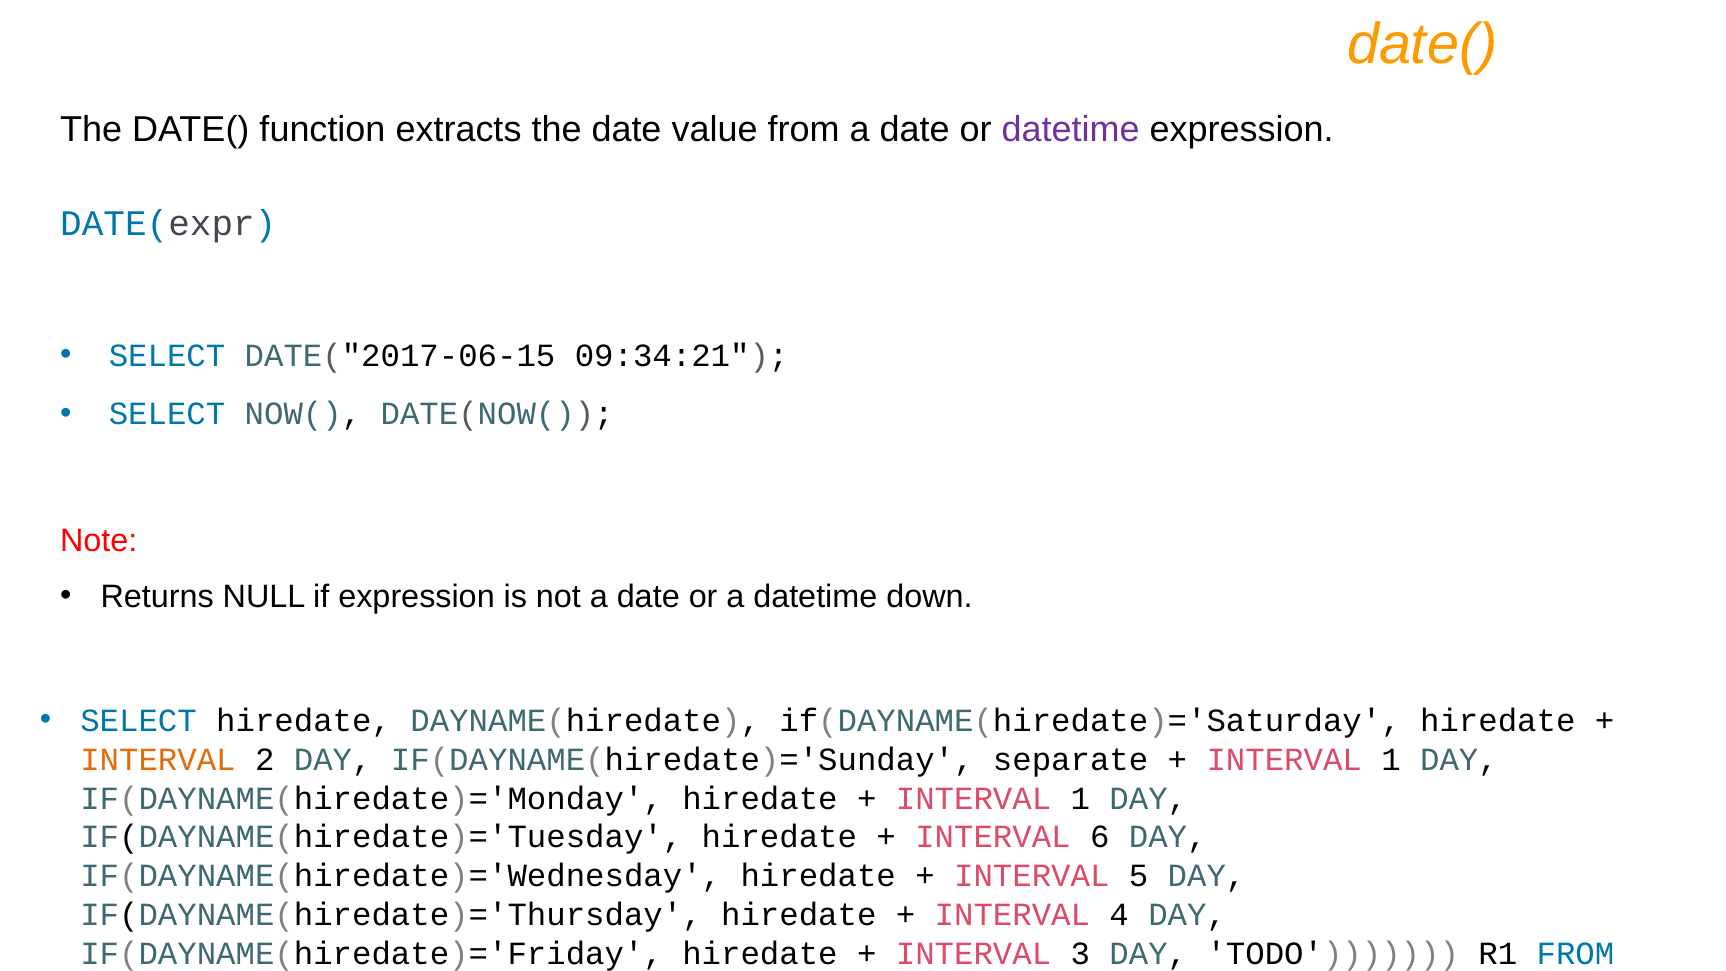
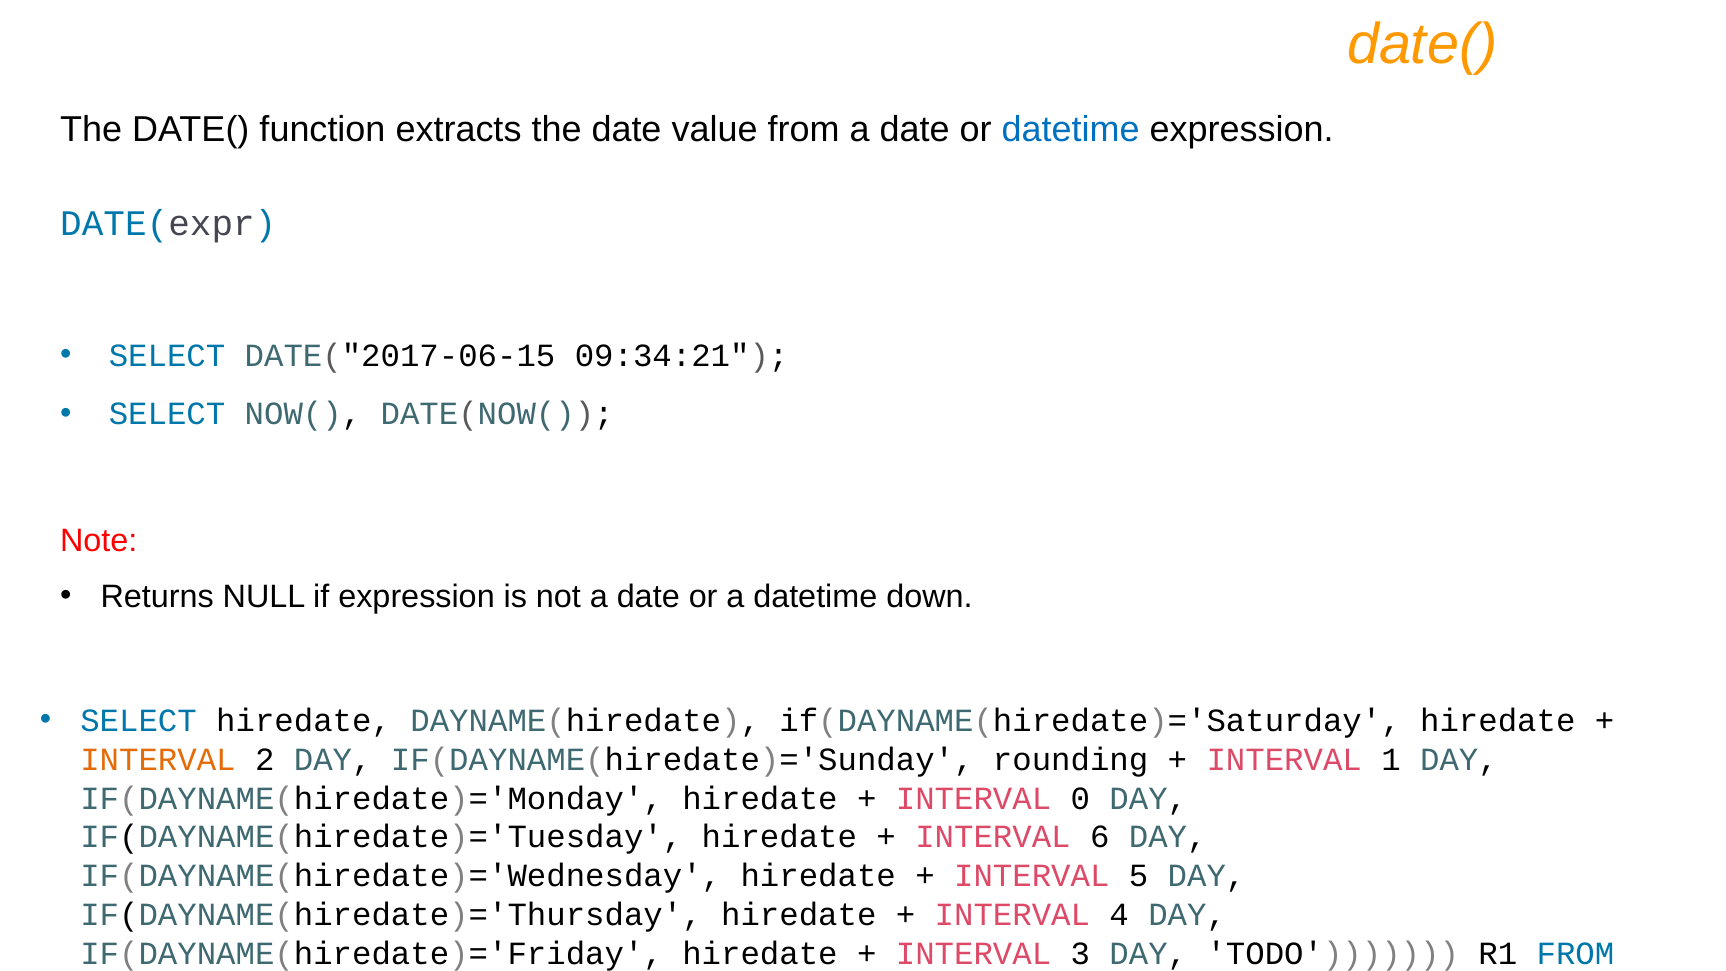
datetime at (1071, 130) colour: purple -> blue
separate: separate -> rounding
1 at (1080, 798): 1 -> 0
